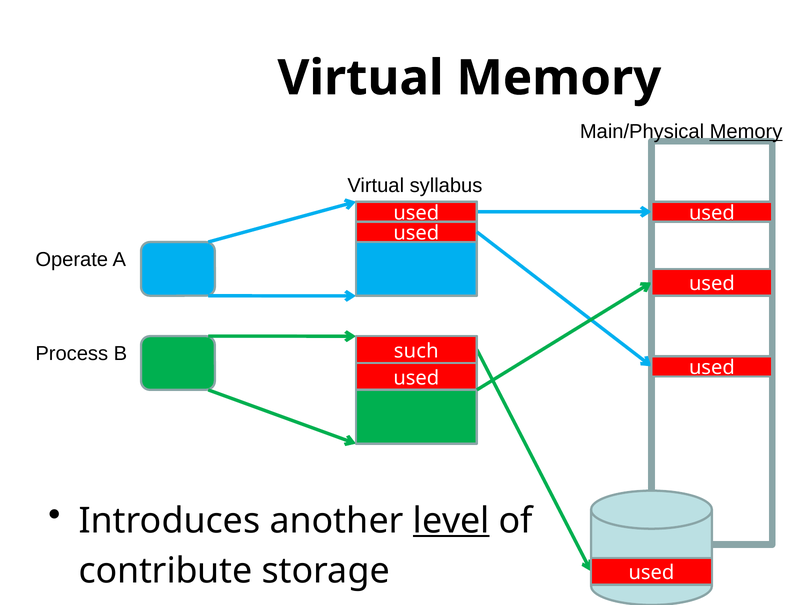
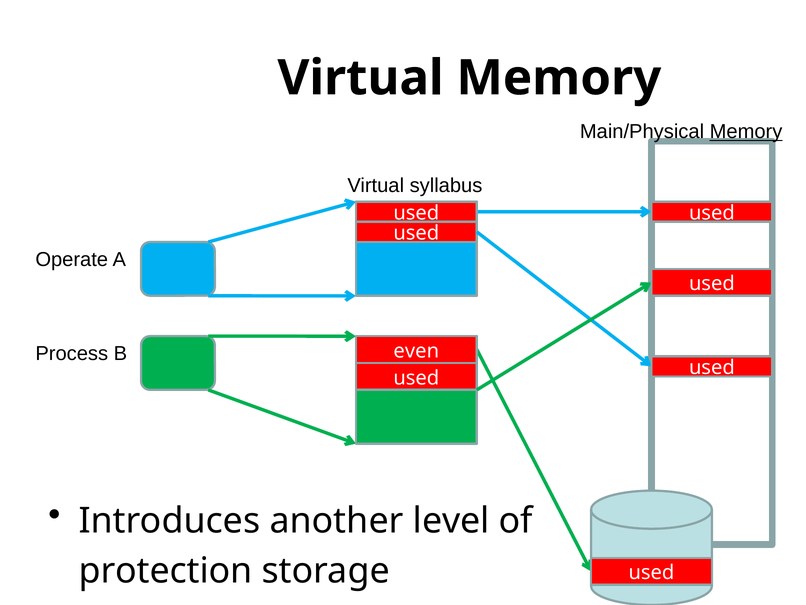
such: such -> even
level underline: present -> none
contribute: contribute -> protection
